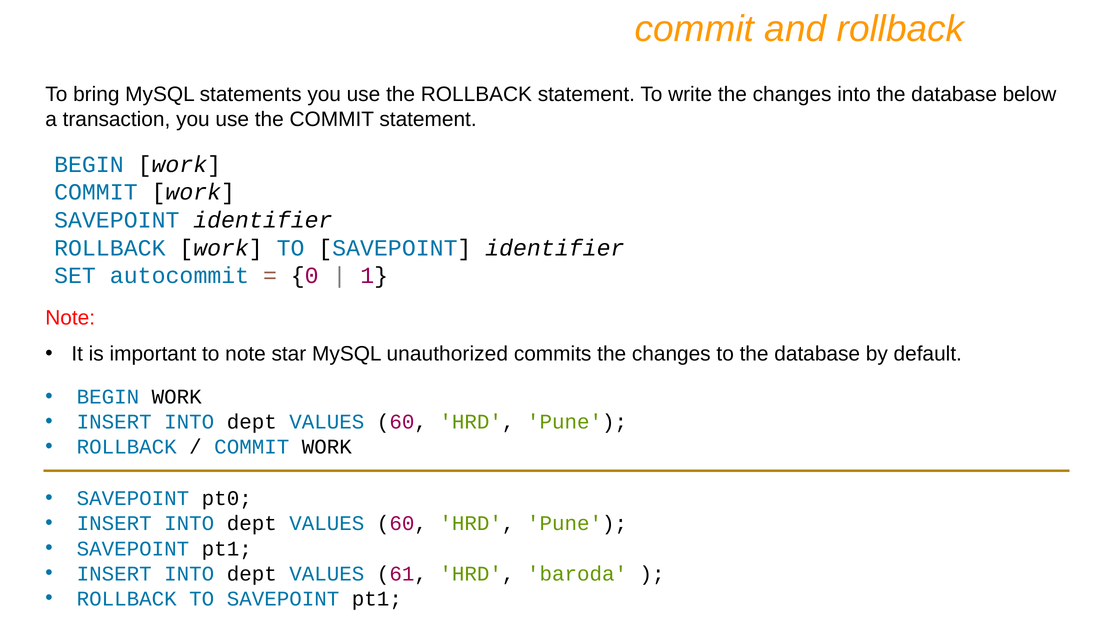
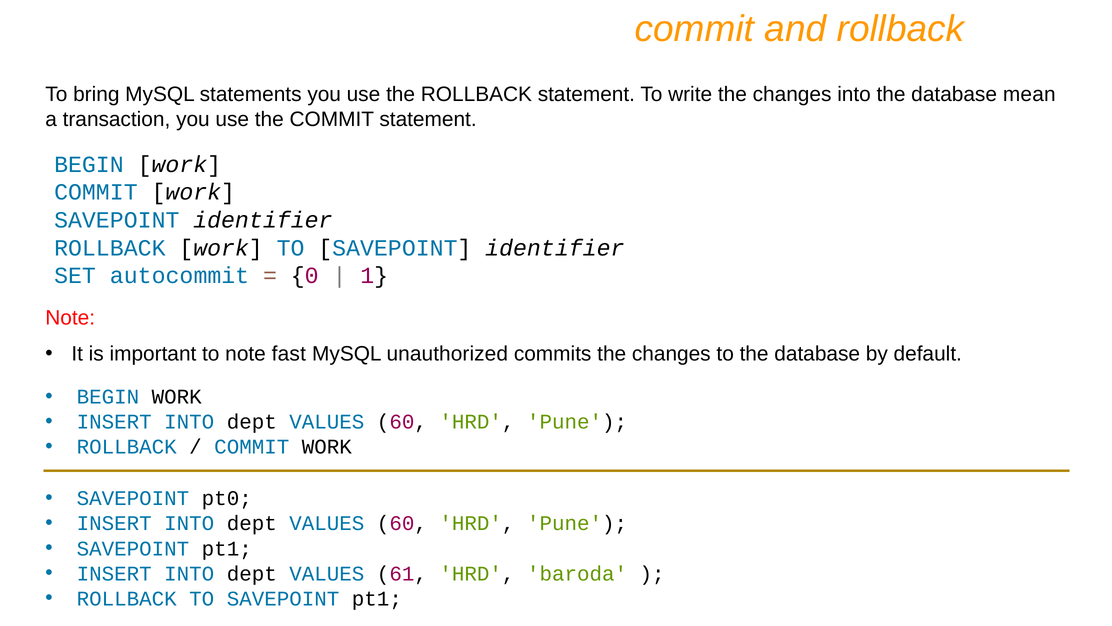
below: below -> mean
star: star -> fast
